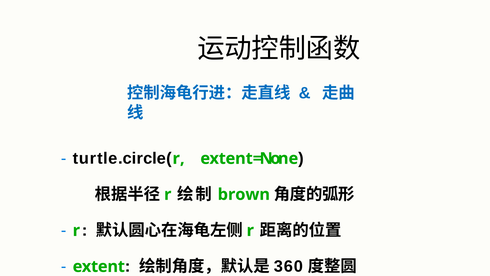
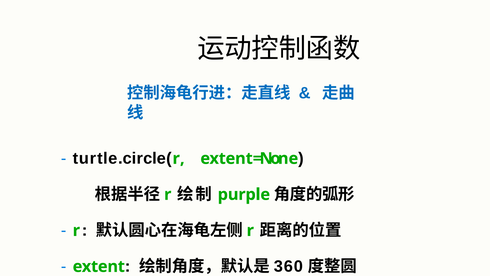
brown: brown -> purple
